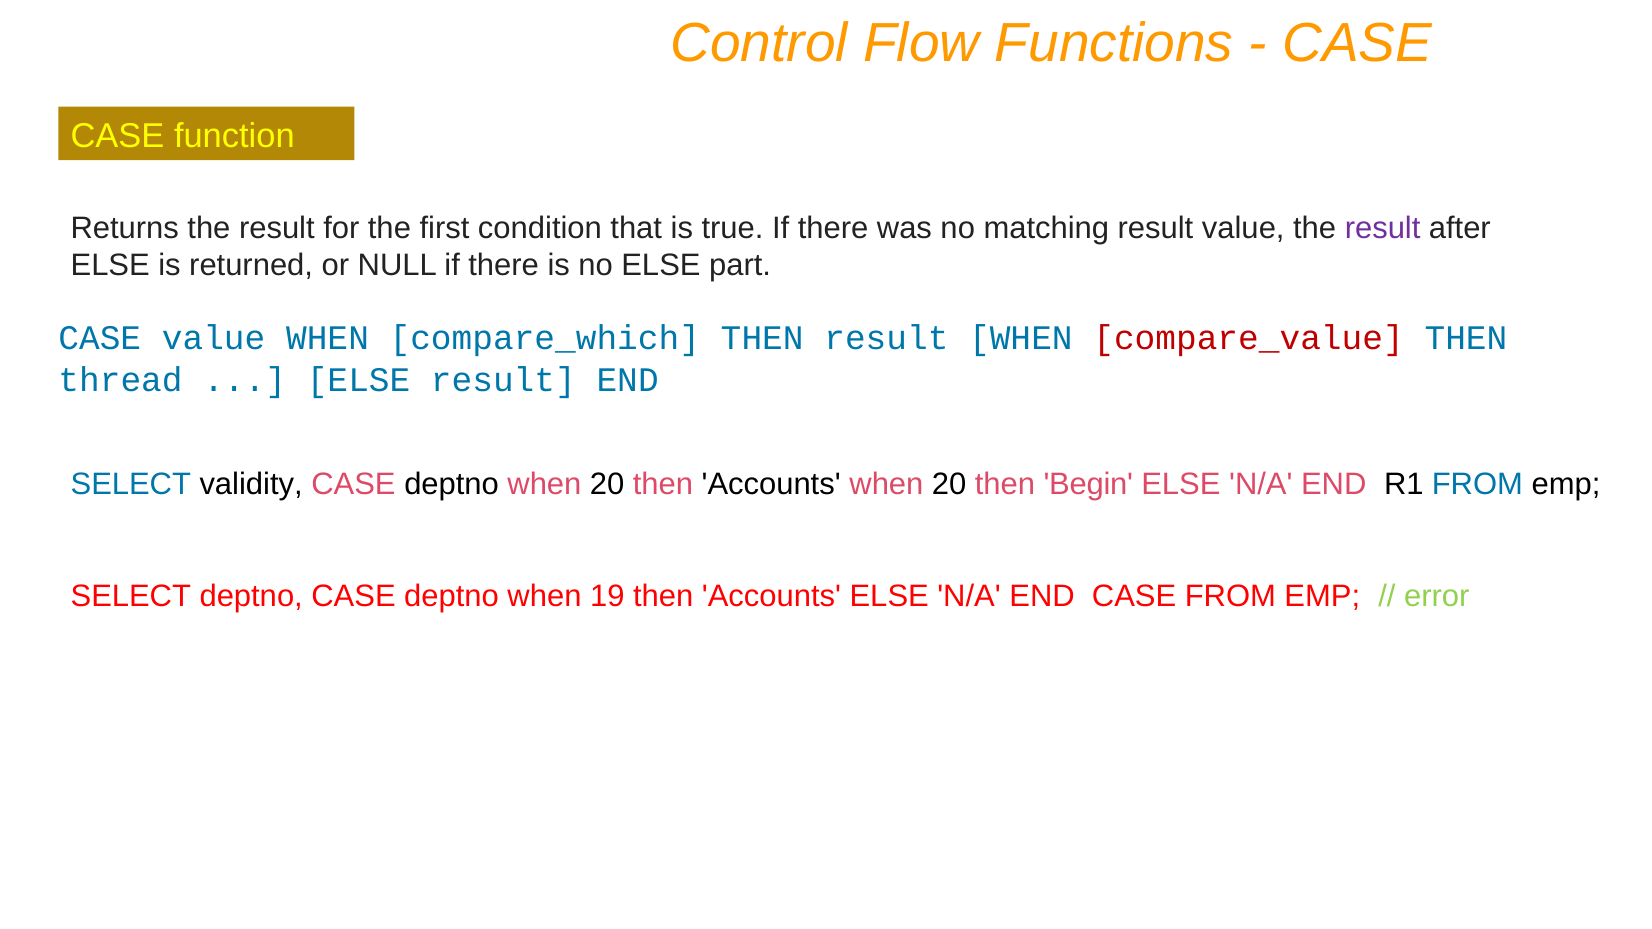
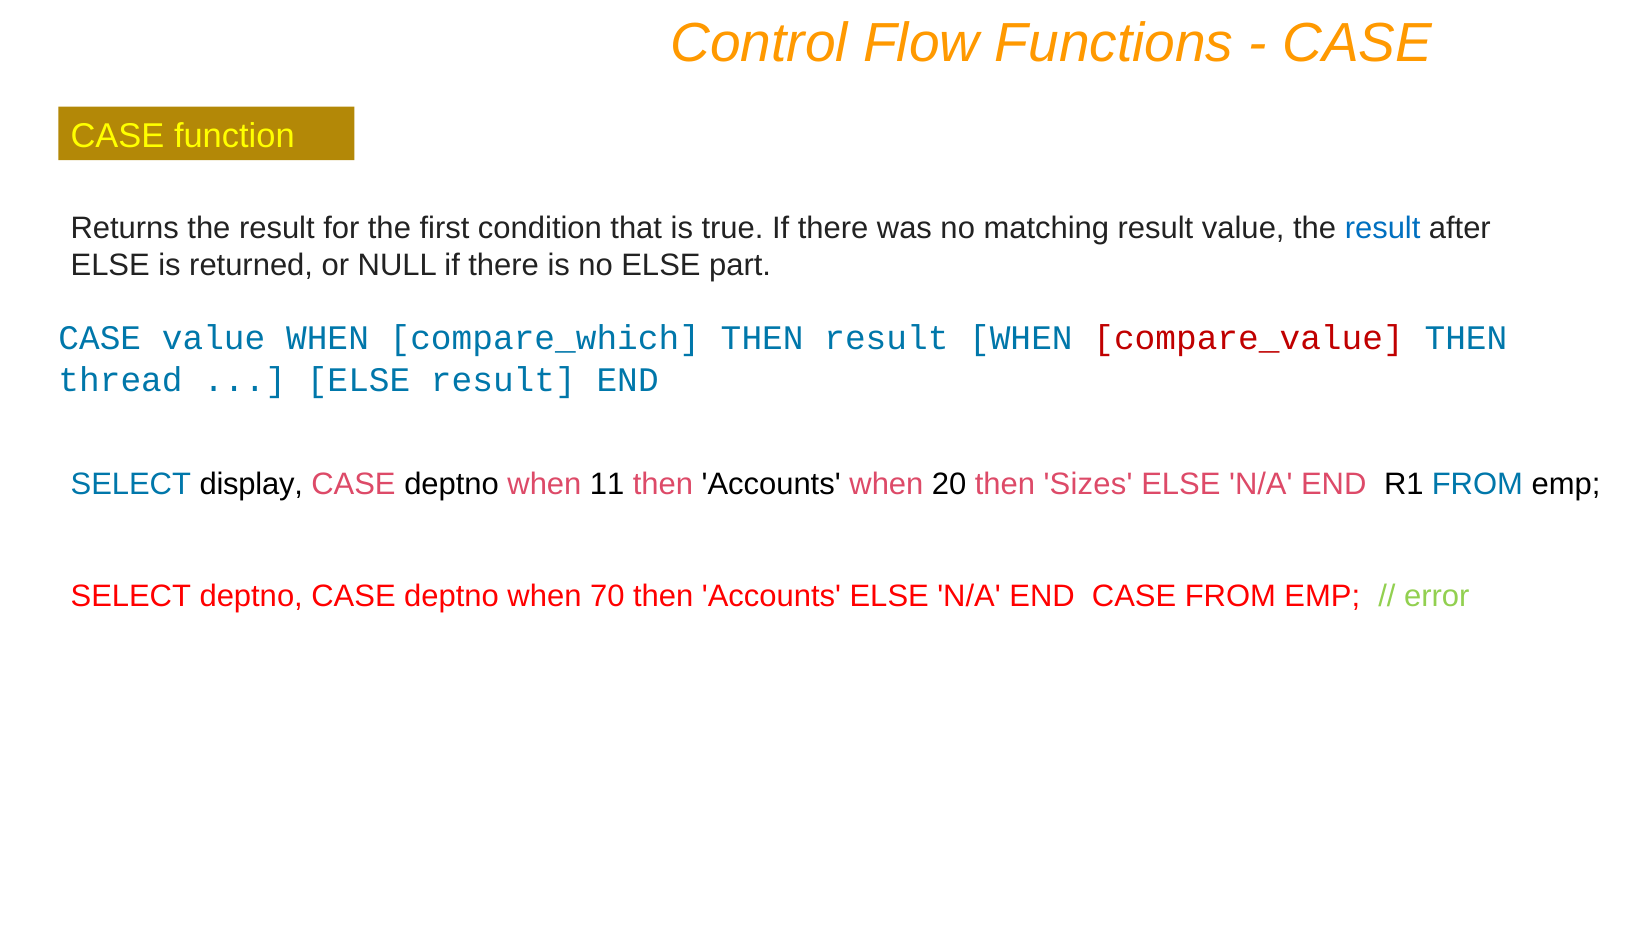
result at (1383, 228) colour: purple -> blue
validity: validity -> display
deptno when 20: 20 -> 11
Begin: Begin -> Sizes
19: 19 -> 70
